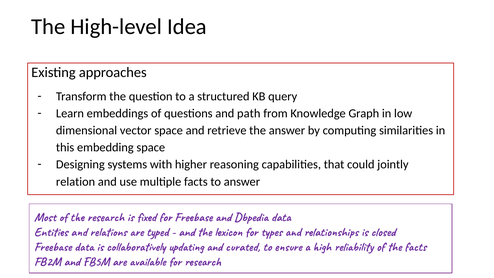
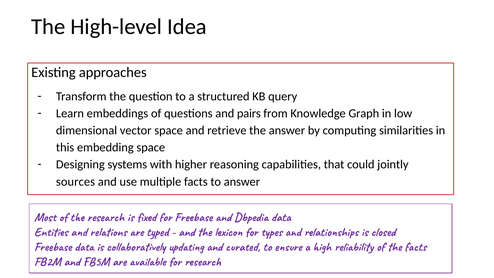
path: path -> pairs
relation: relation -> sources
